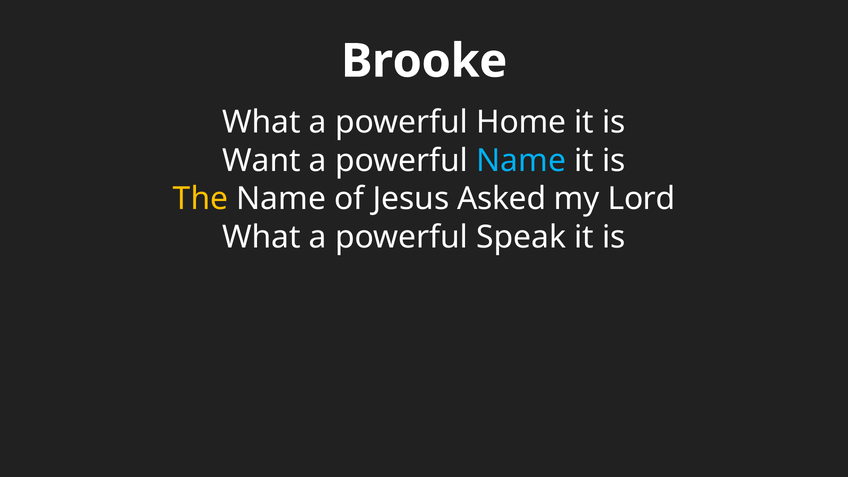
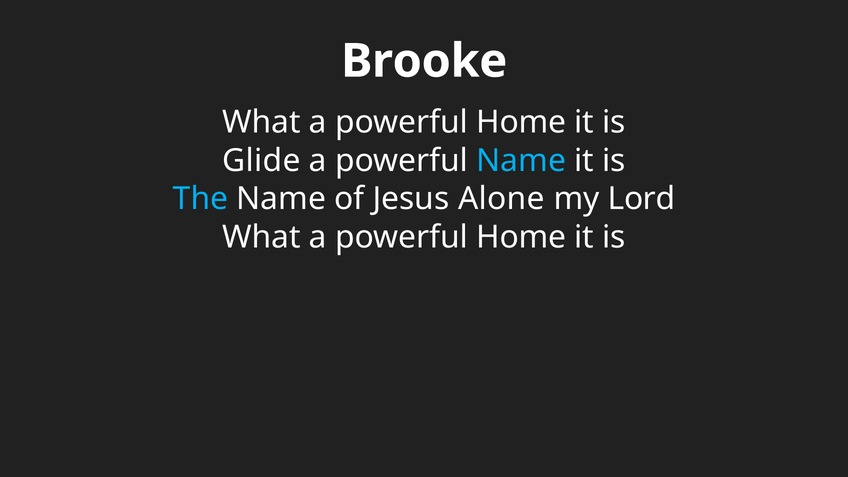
Want: Want -> Glide
The colour: yellow -> light blue
Asked: Asked -> Alone
Speak at (521, 237): Speak -> Home
